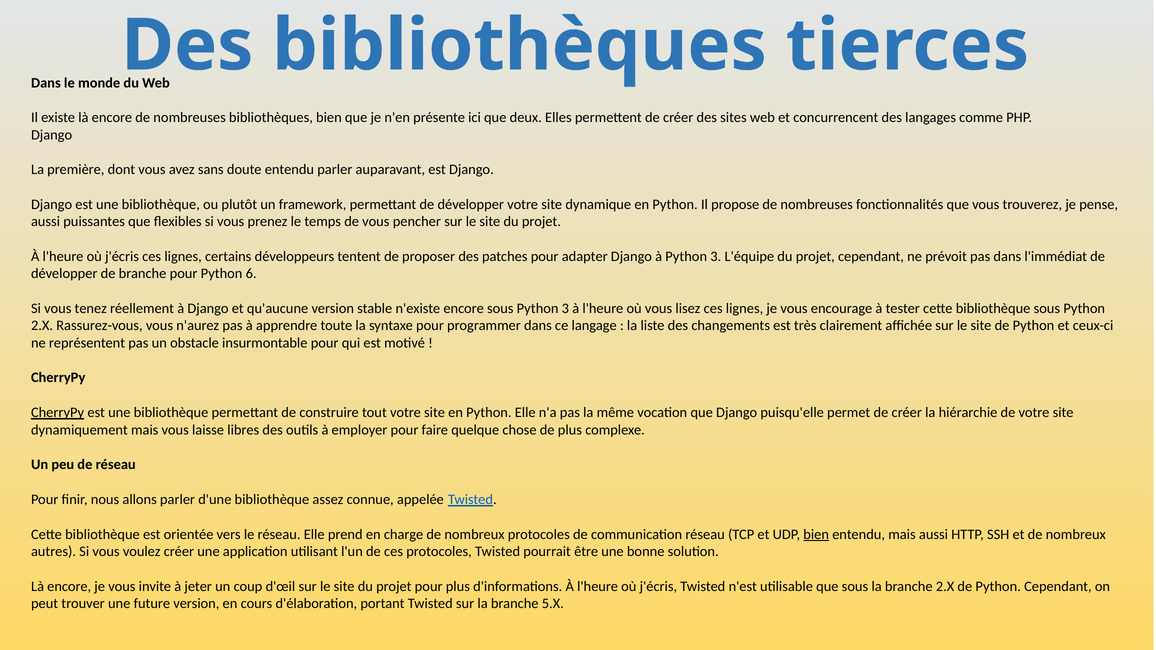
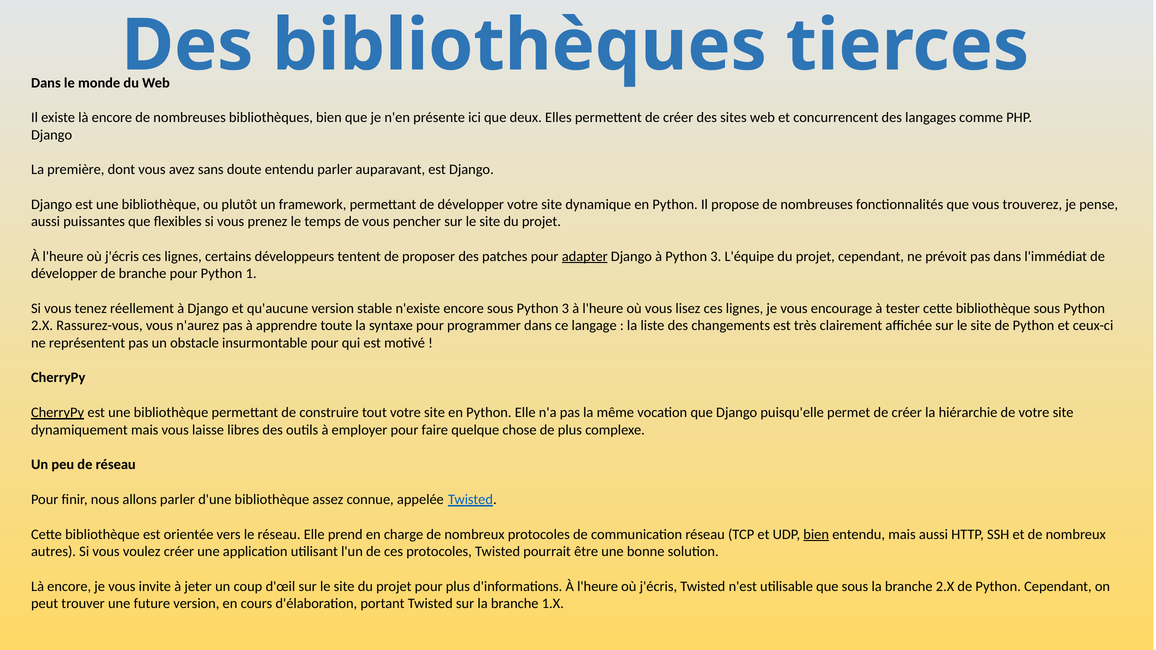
adapter underline: none -> present
6: 6 -> 1
5.X: 5.X -> 1.X
